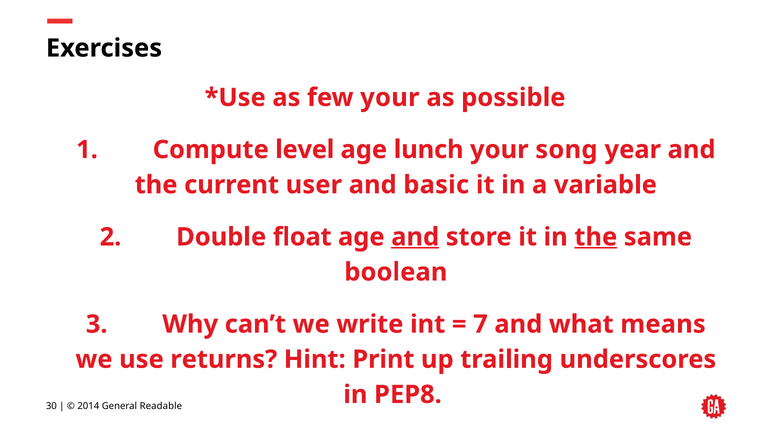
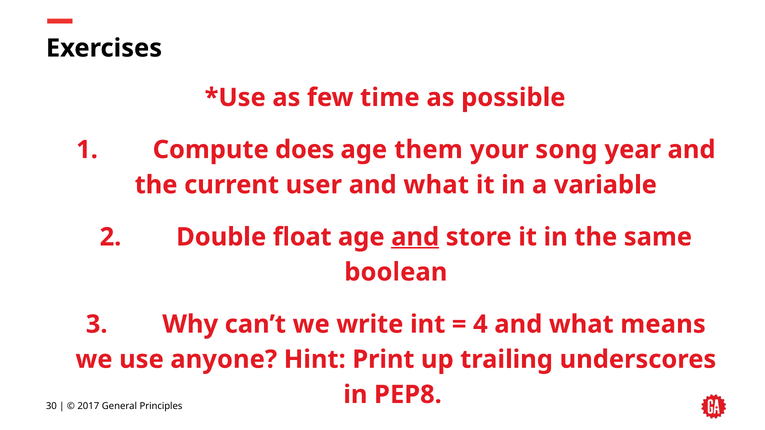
few your: your -> time
level: level -> does
lunch: lunch -> them
basic at (436, 185): basic -> what
the at (596, 237) underline: present -> none
7: 7 -> 4
returns: returns -> anyone
2014: 2014 -> 2017
Readable: Readable -> Principles
